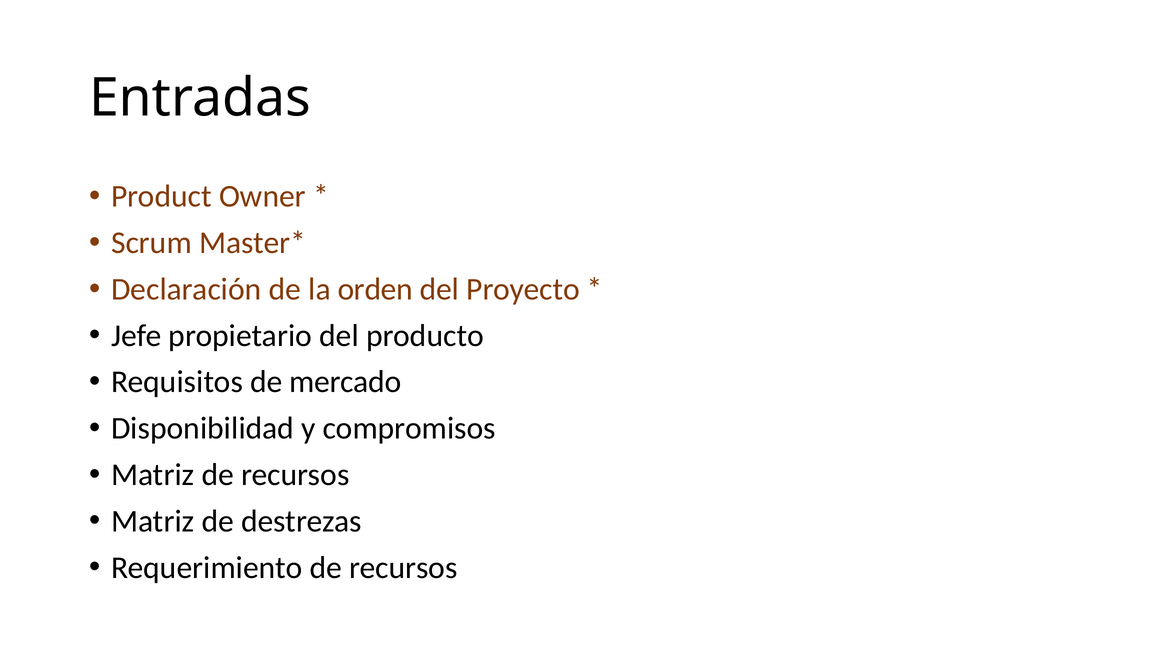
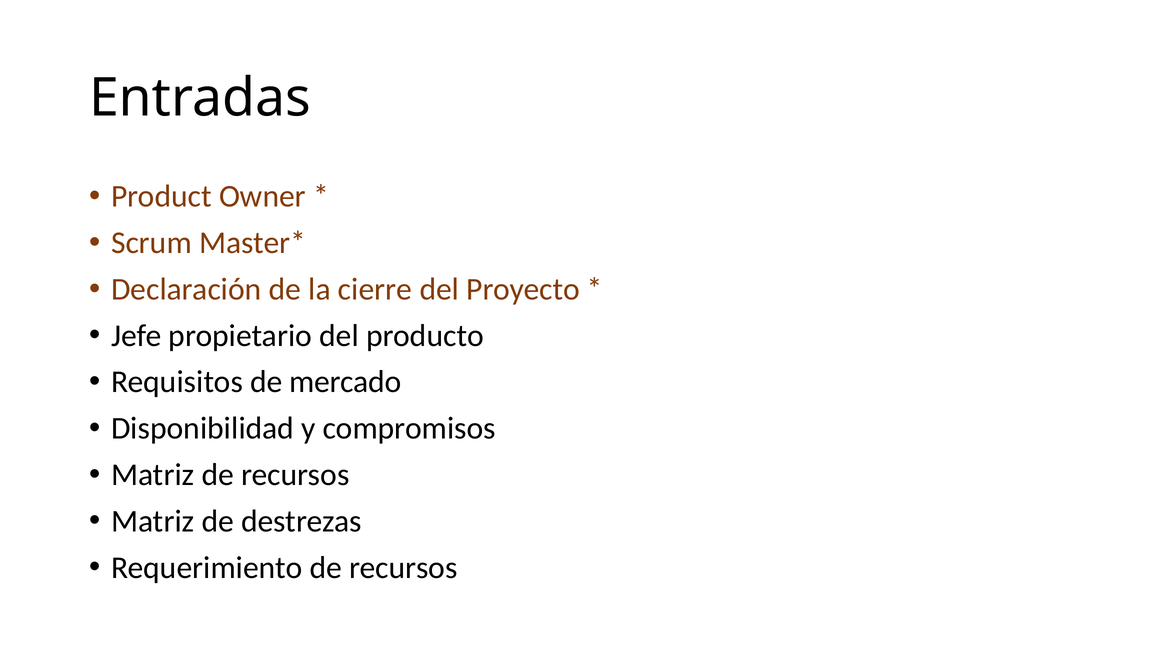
orden: orden -> cierre
